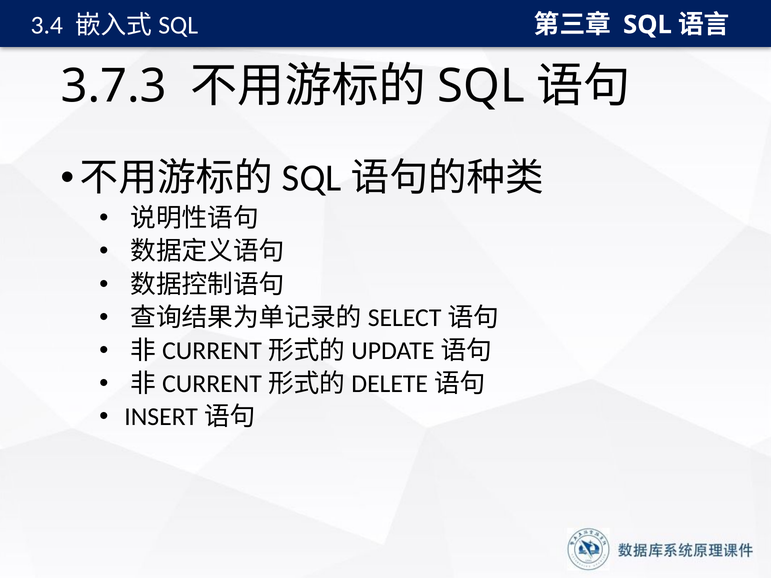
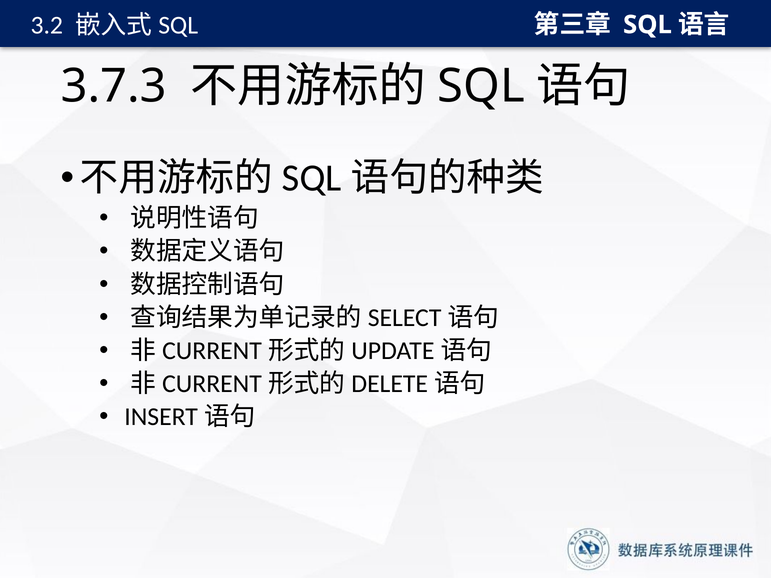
3.4: 3.4 -> 3.2
